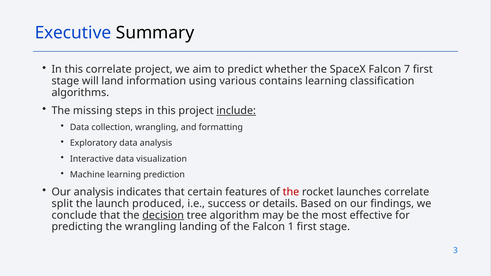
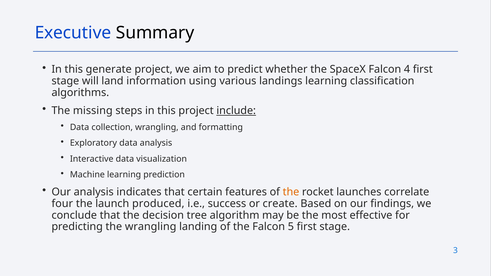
this correlate: correlate -> generate
7: 7 -> 4
contains: contains -> landings
the at (291, 192) colour: red -> orange
split: split -> four
details: details -> create
decision underline: present -> none
1: 1 -> 5
